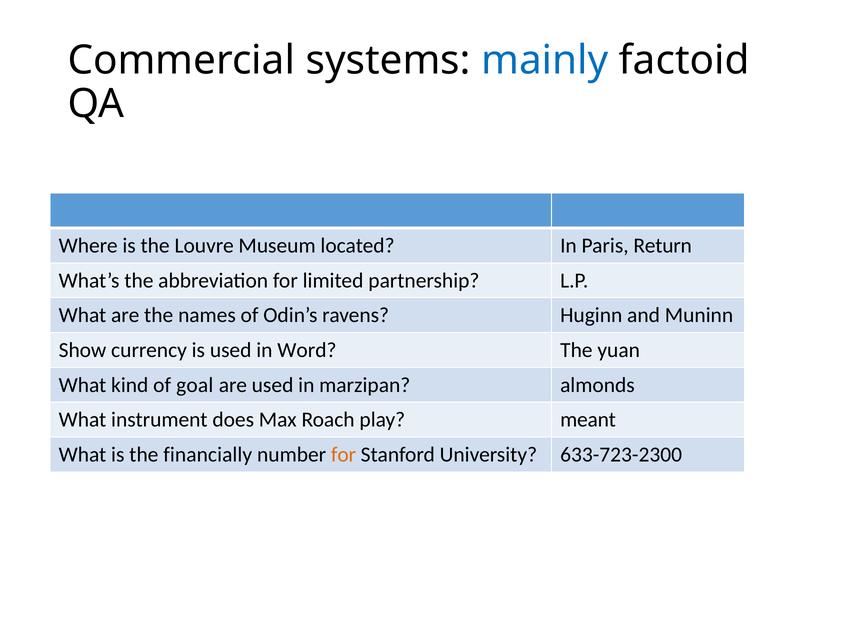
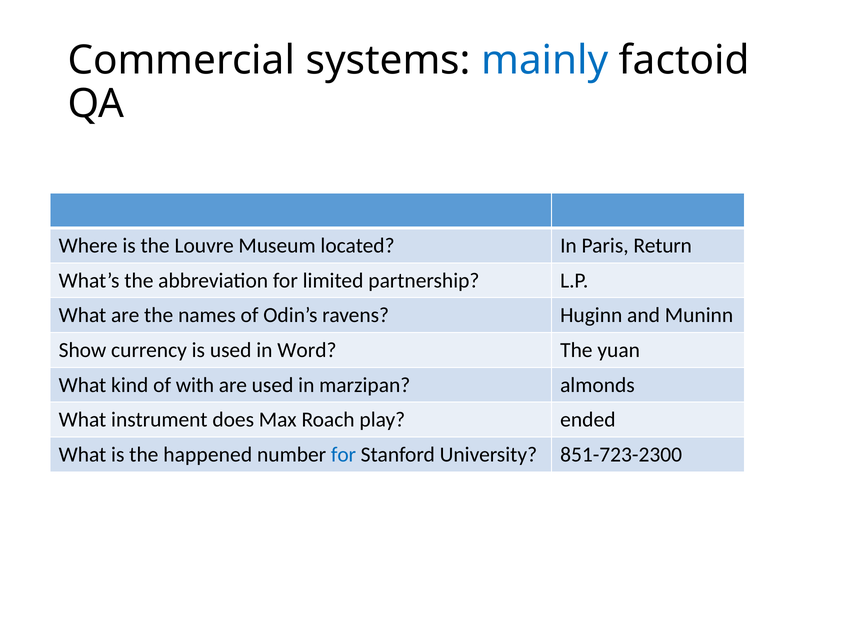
goal: goal -> with
meant: meant -> ended
financially: financially -> happened
for at (344, 455) colour: orange -> blue
633-723-2300: 633-723-2300 -> 851-723-2300
